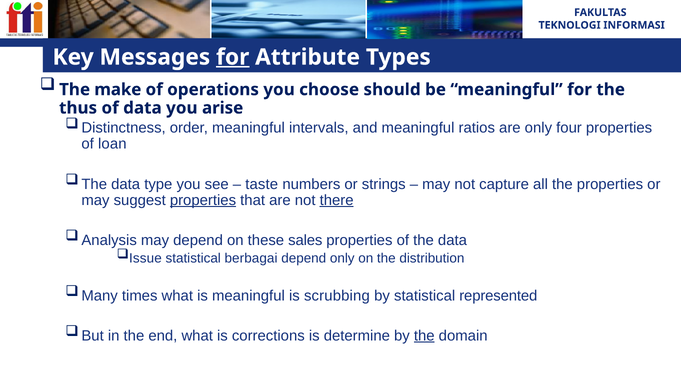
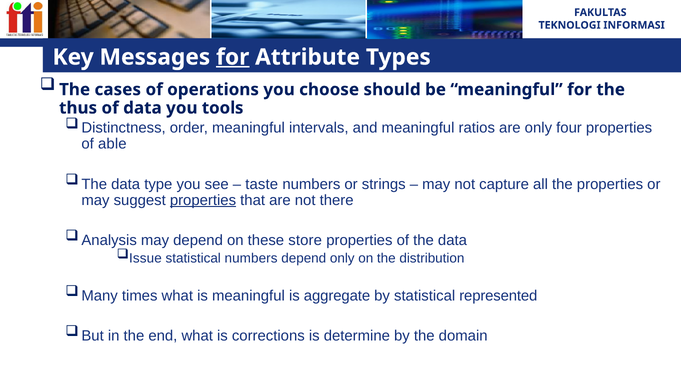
make: make -> cases
arise: arise -> tools
loan: loan -> able
there underline: present -> none
sales: sales -> store
statistical berbagai: berbagai -> numbers
scrubbing: scrubbing -> aggregate
the at (424, 336) underline: present -> none
